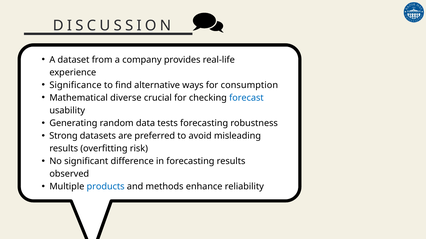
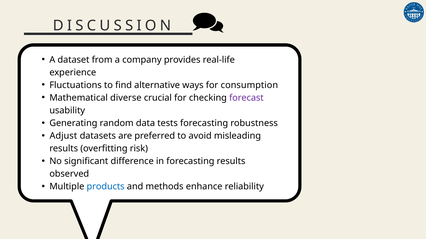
Significance: Significance -> Fluctuations
forecast colour: blue -> purple
Strong: Strong -> Adjust
